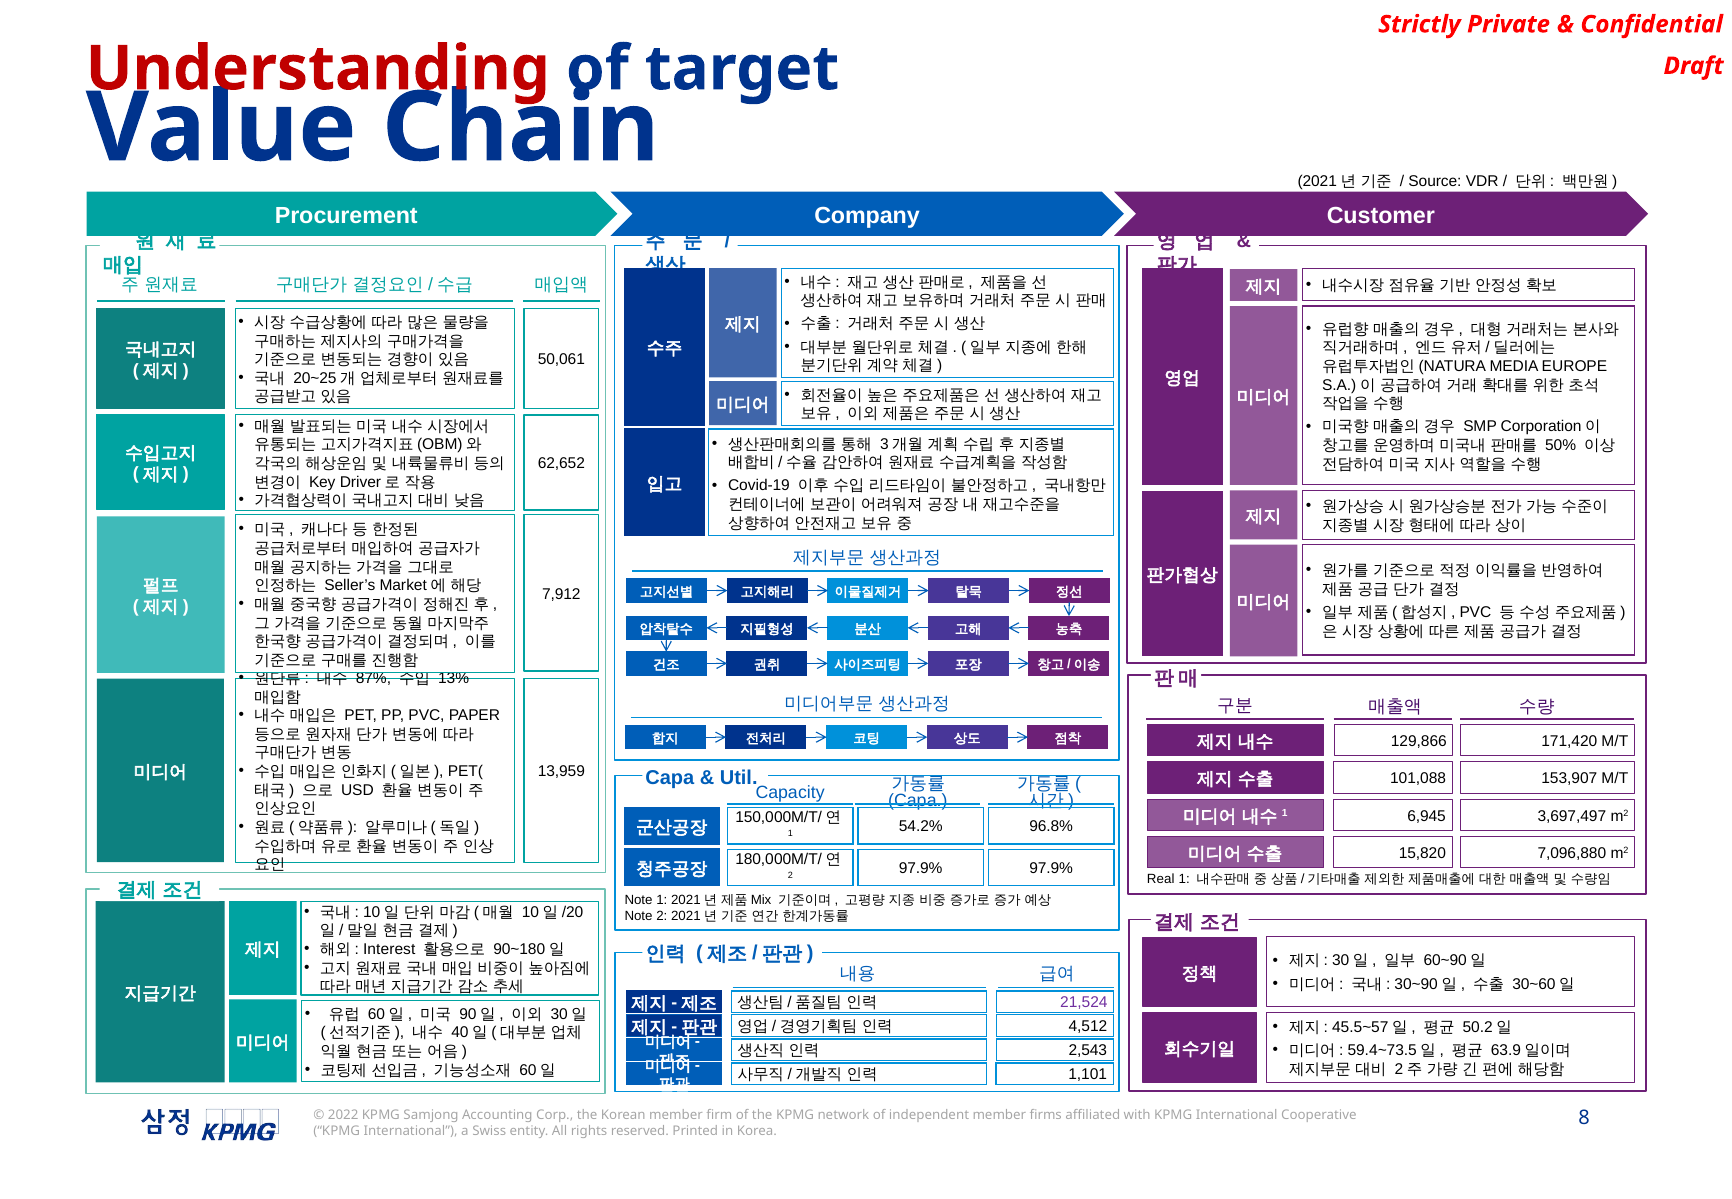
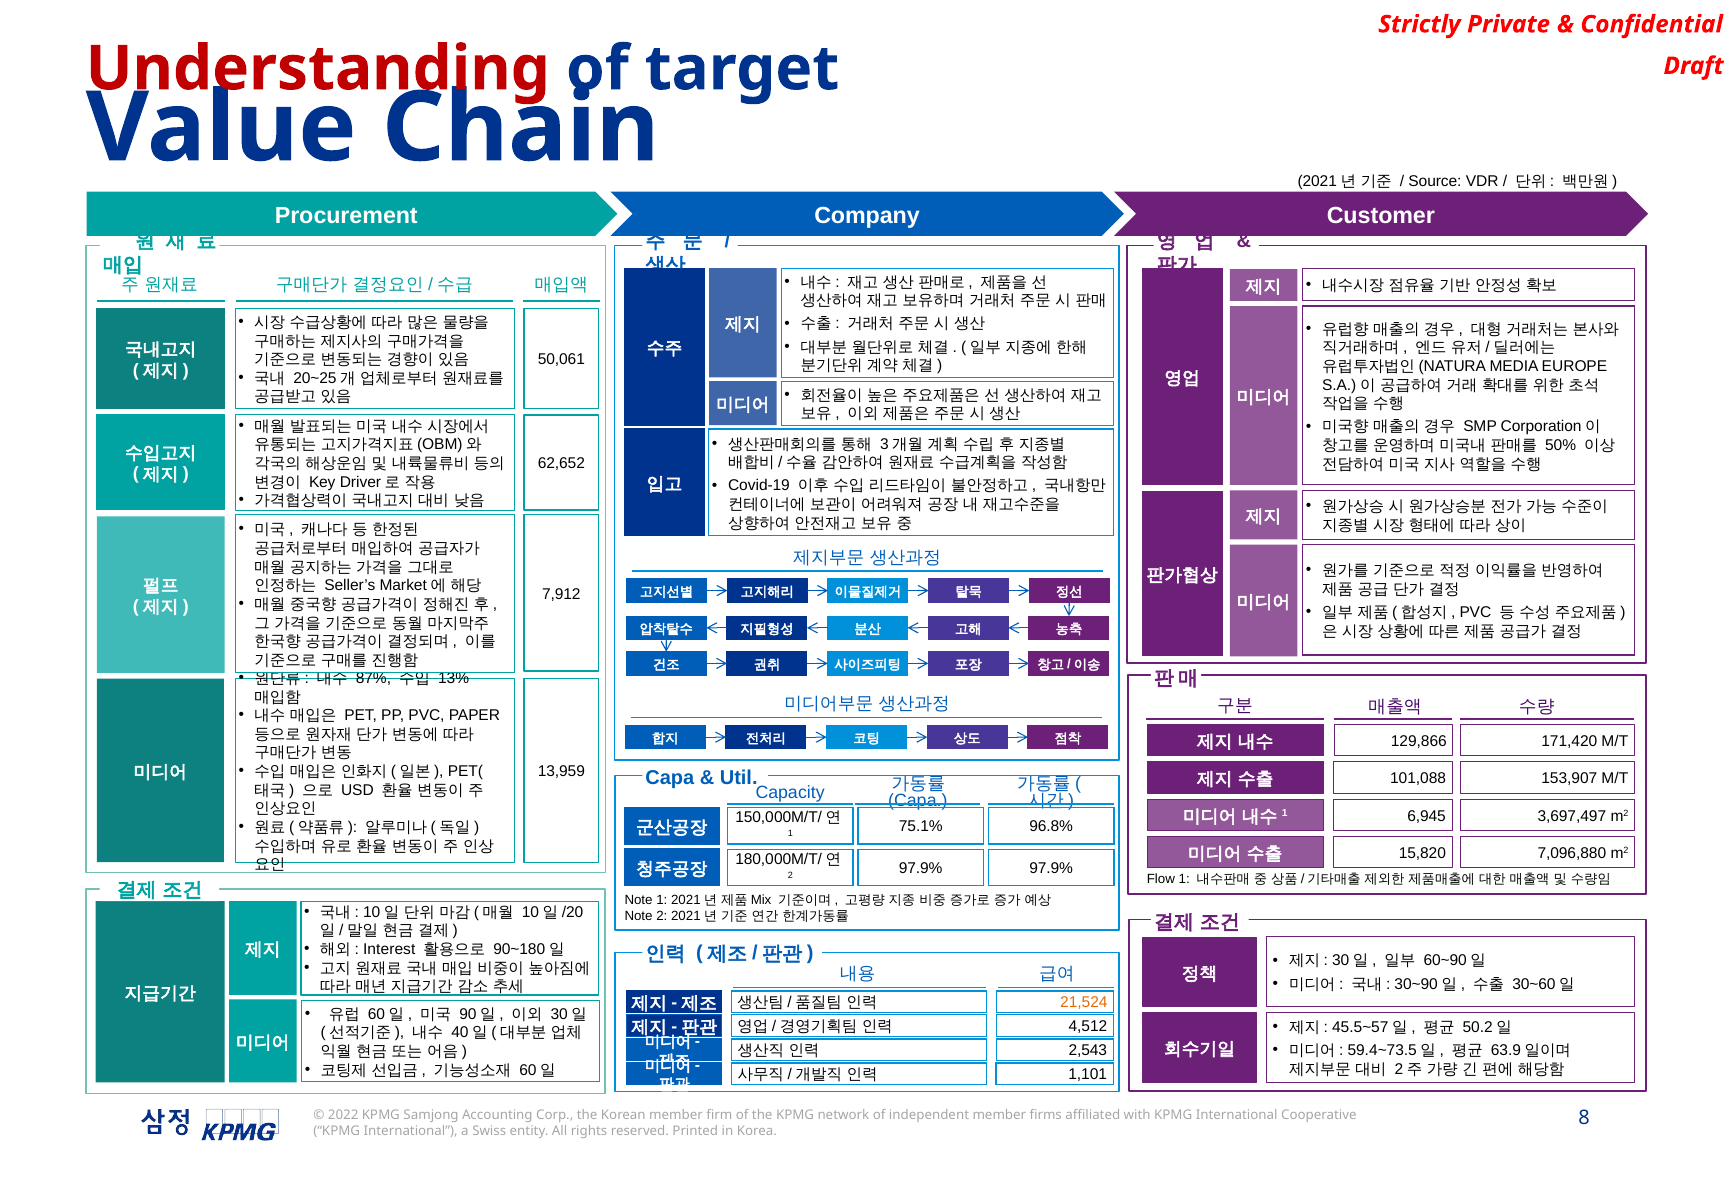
54.2%: 54.2% -> 75.1%
Real: Real -> Flow
21,524 colour: purple -> orange
